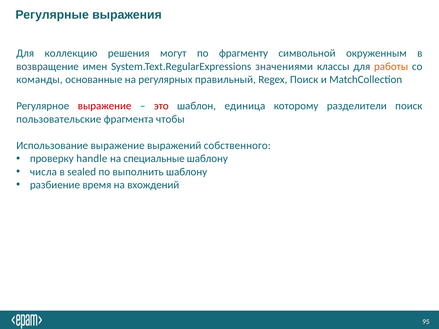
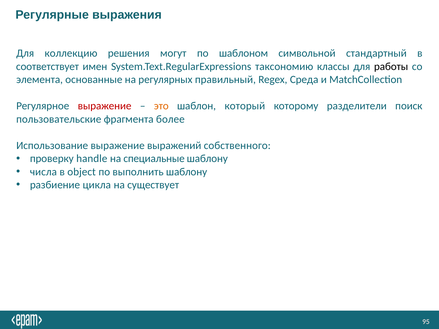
фрагменту: фрагменту -> шаблоном
окруженным: окруженным -> стандартный
возвращение: возвращение -> соответствует
значениями: значениями -> таксономию
работы colour: orange -> black
команды: команды -> элемента
Regex Поиск: Поиск -> Среда
это colour: red -> orange
единица: единица -> который
чтобы: чтобы -> более
sealed: sealed -> object
время: время -> цикла
вхождений: вхождений -> существует
